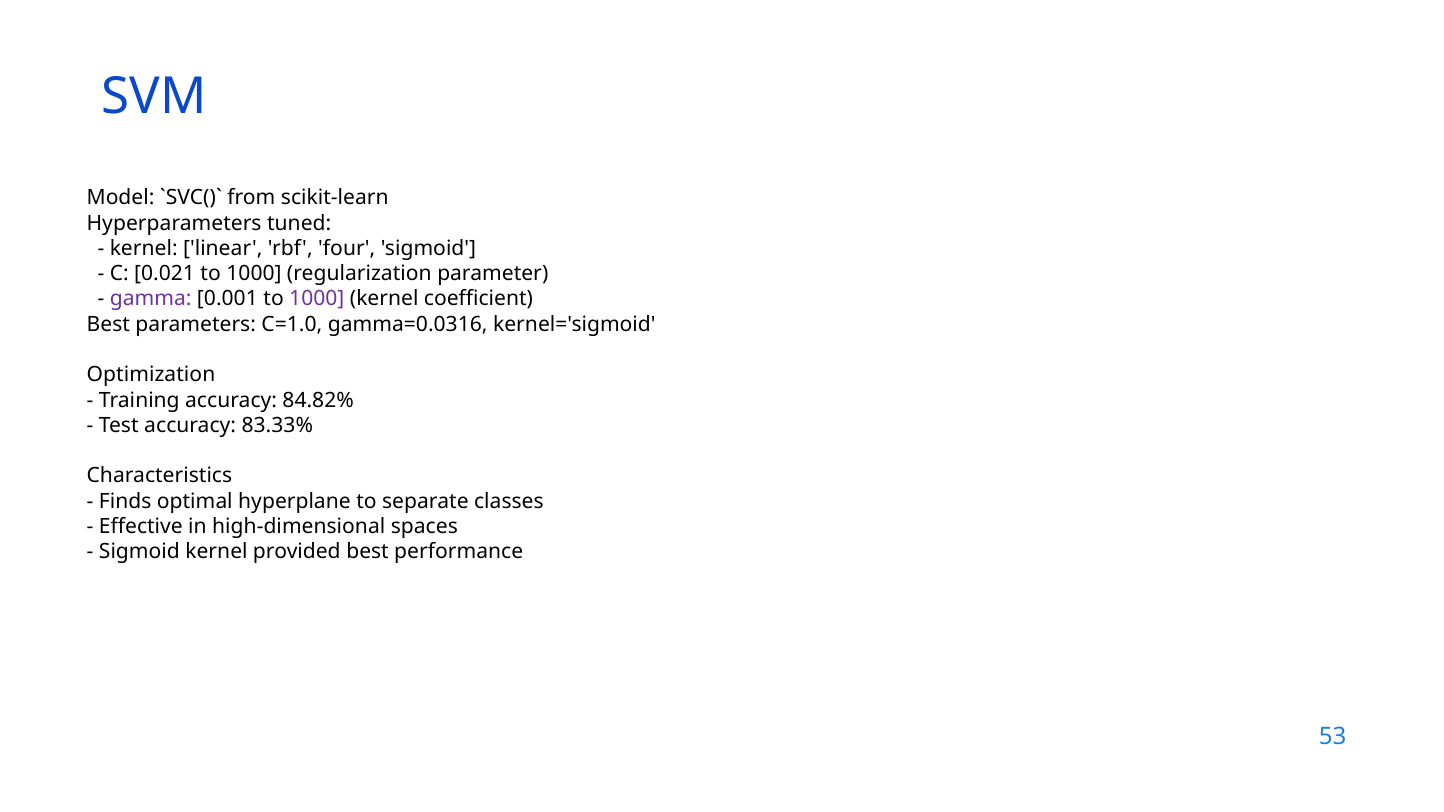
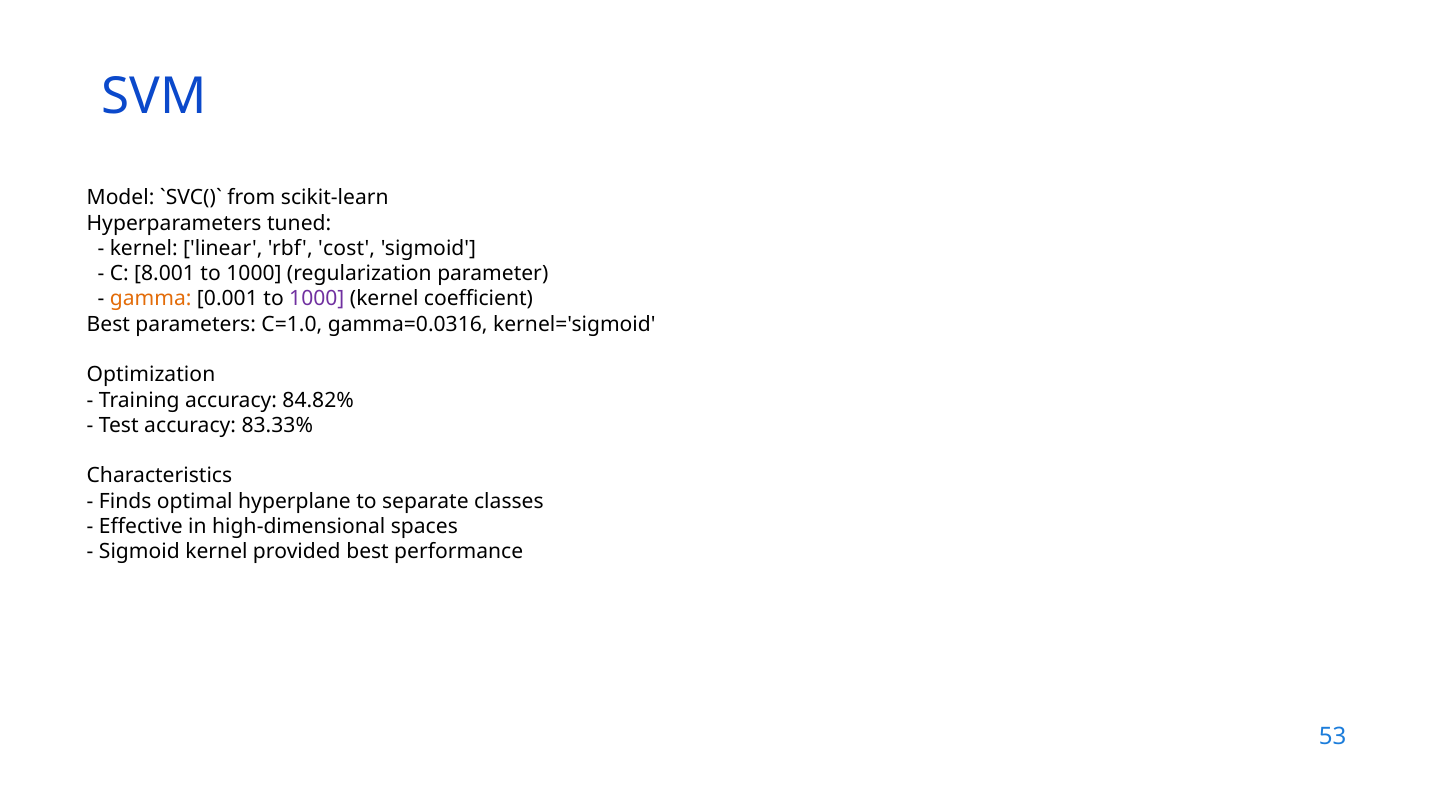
four: four -> cost
0.021: 0.021 -> 8.001
gamma colour: purple -> orange
